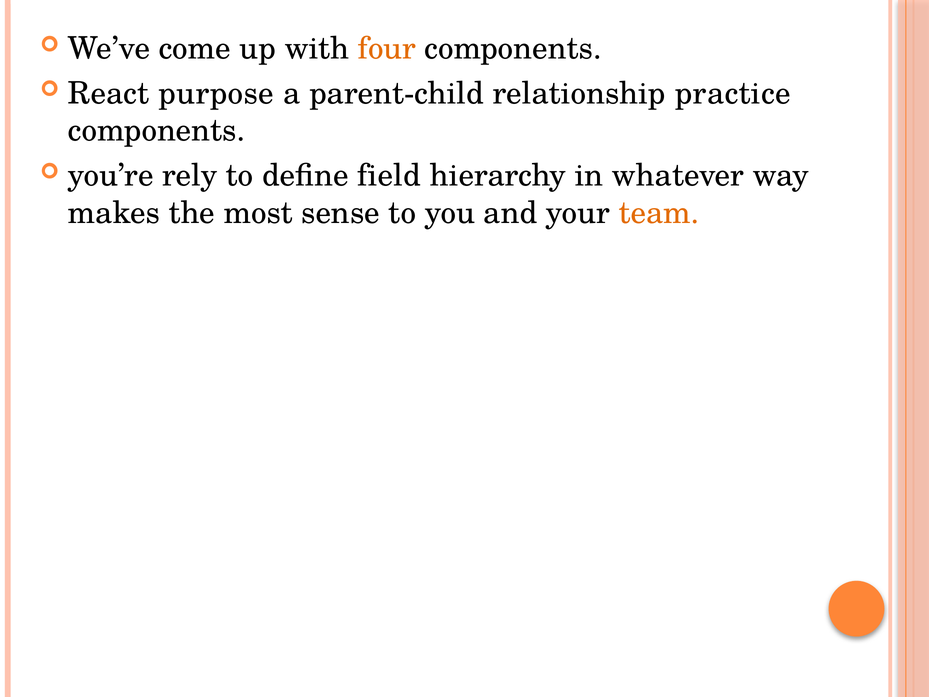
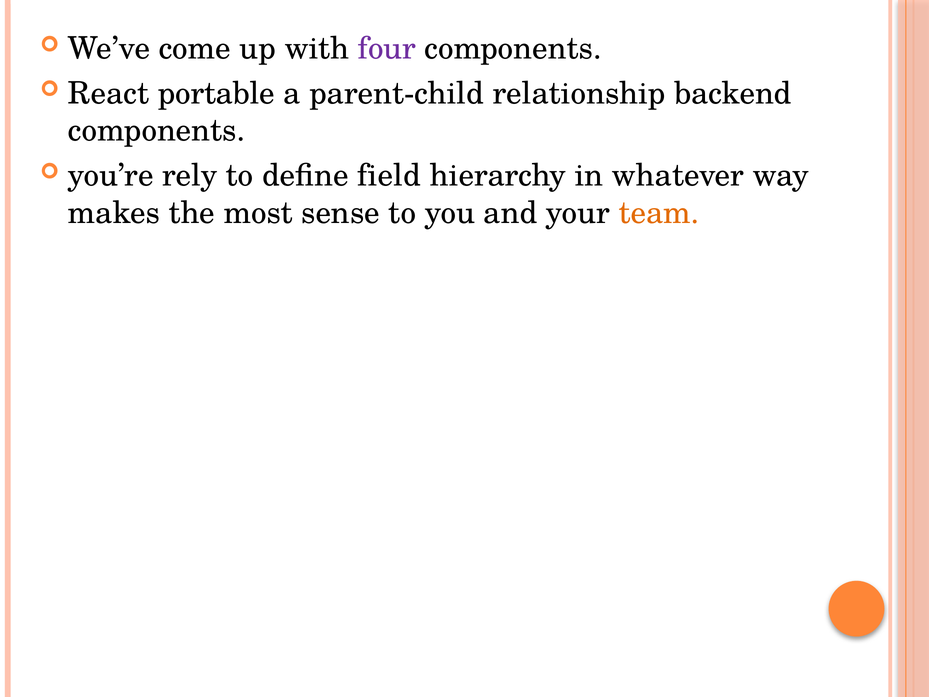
four colour: orange -> purple
purpose: purpose -> portable
practice: practice -> backend
